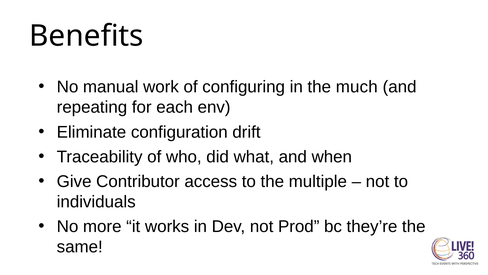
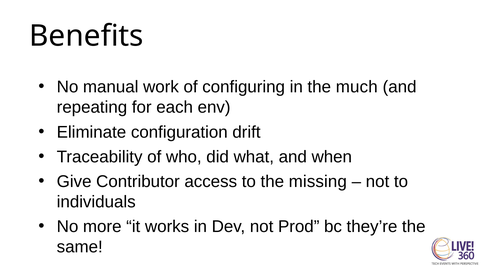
multiple: multiple -> missing
